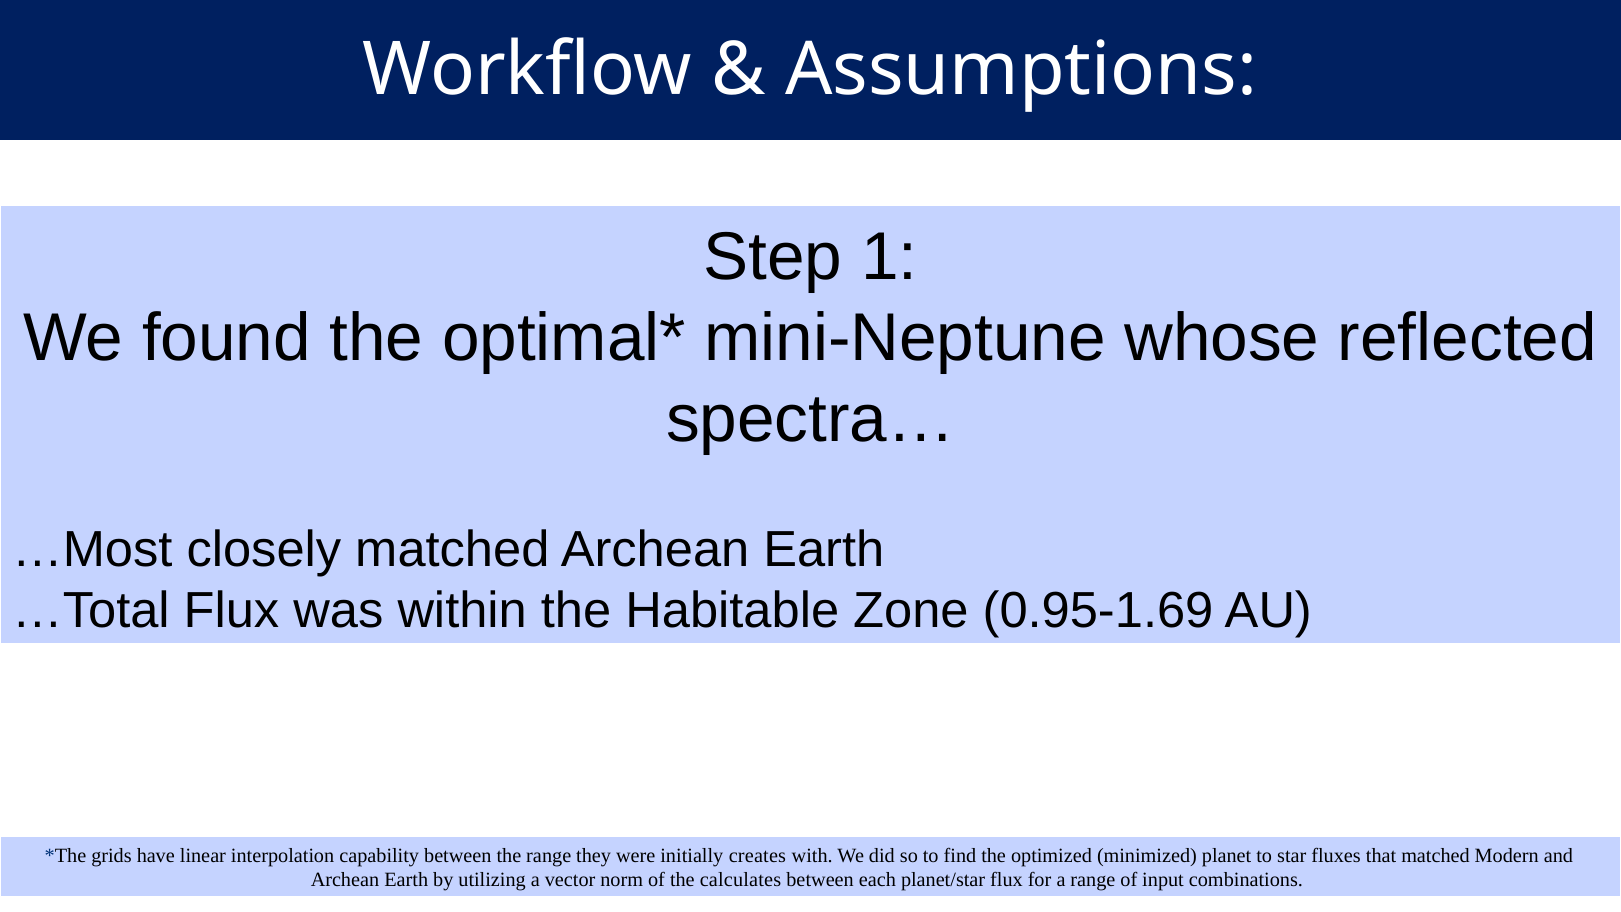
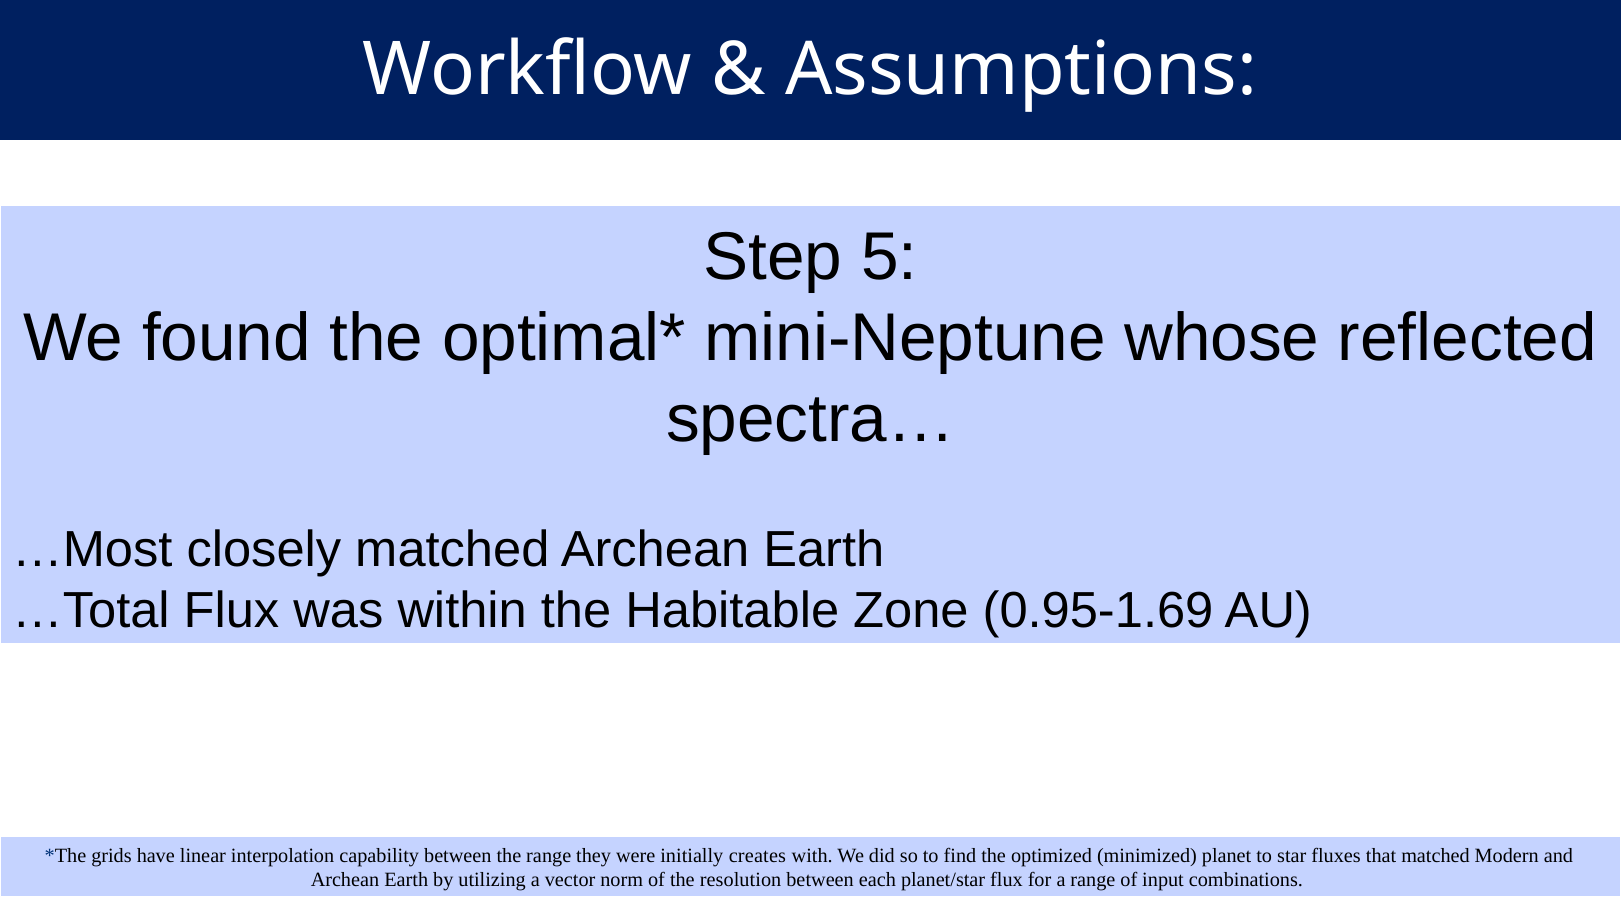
1: 1 -> 5
calculates: calculates -> resolution
